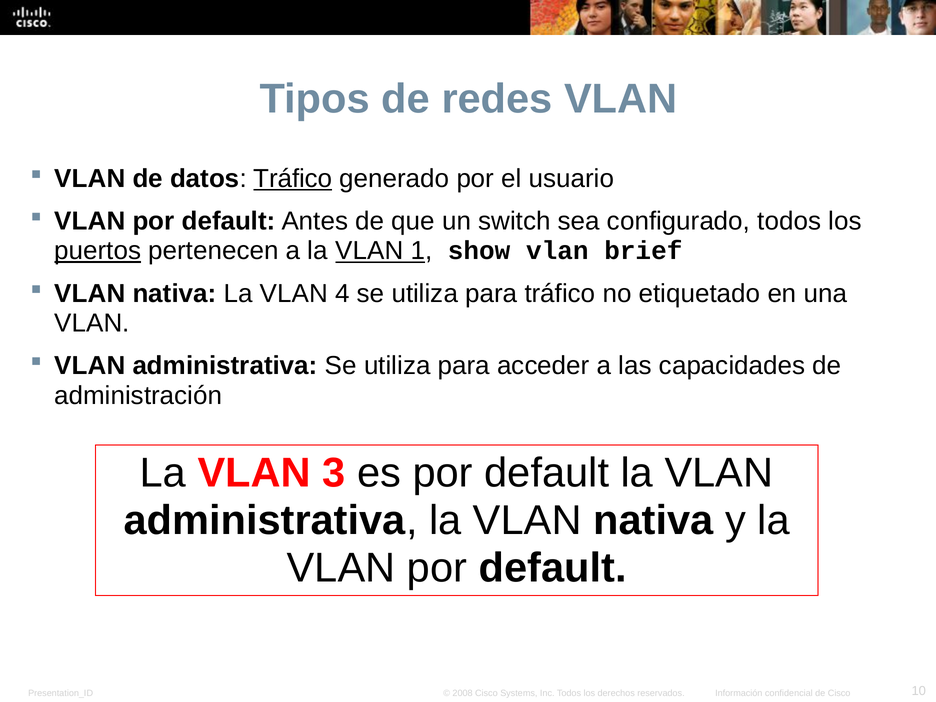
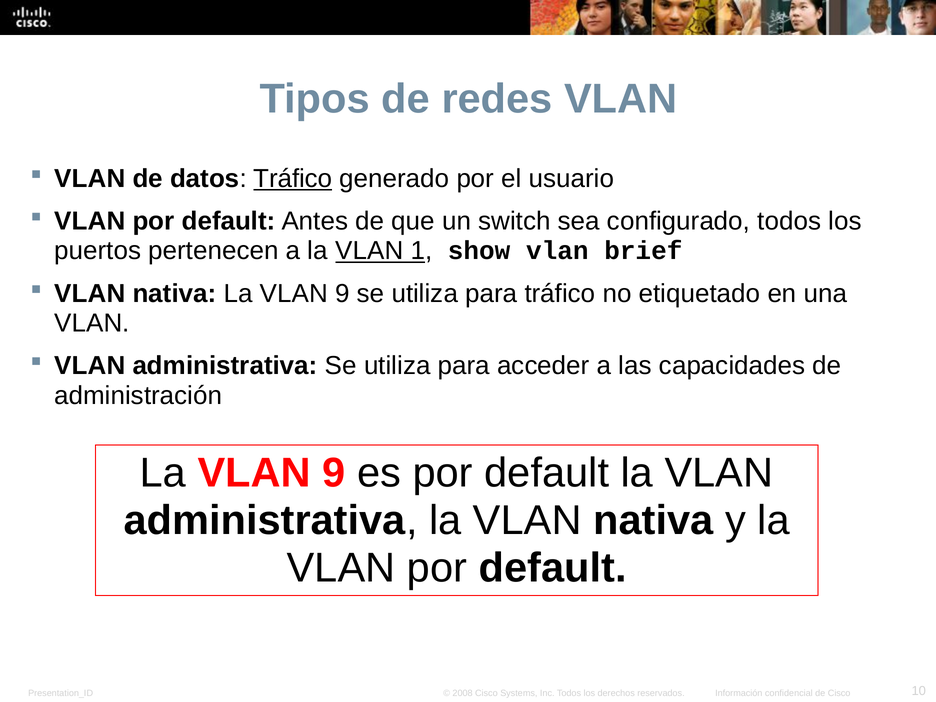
puertos underline: present -> none
nativa La VLAN 4: 4 -> 9
3 at (334, 473): 3 -> 9
